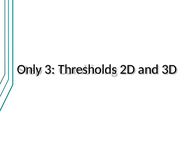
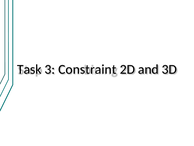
Only: Only -> Task
Thresholds: Thresholds -> Constraint
